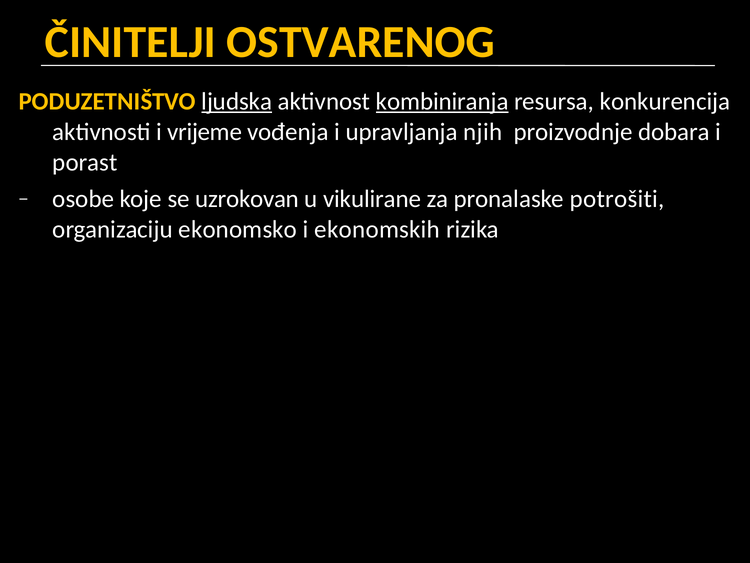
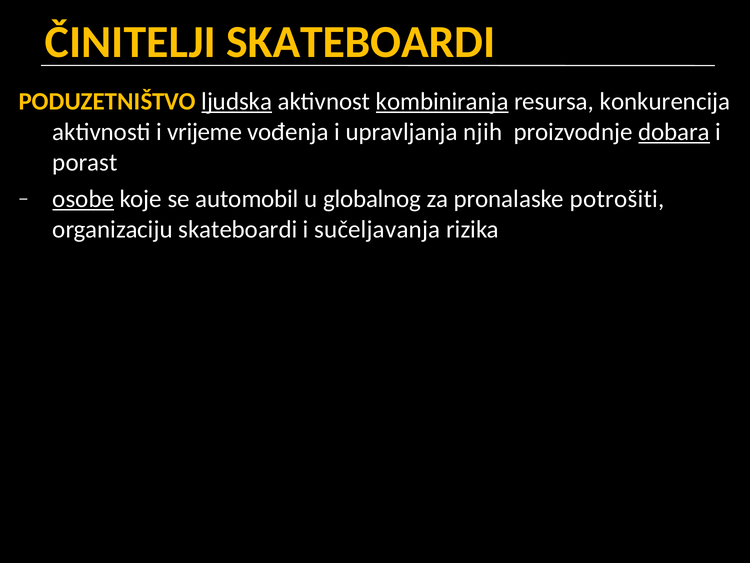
ČINITELJI OSTVARENOG: OSTVARENOG -> SKATEBOARDI
dobara underline: none -> present
osobe underline: none -> present
uzrokovan: uzrokovan -> automobil
vikulirane: vikulirane -> globalnog
organizaciju ekonomsko: ekonomsko -> skateboardi
ekonomskih: ekonomskih -> sučeljavanja
